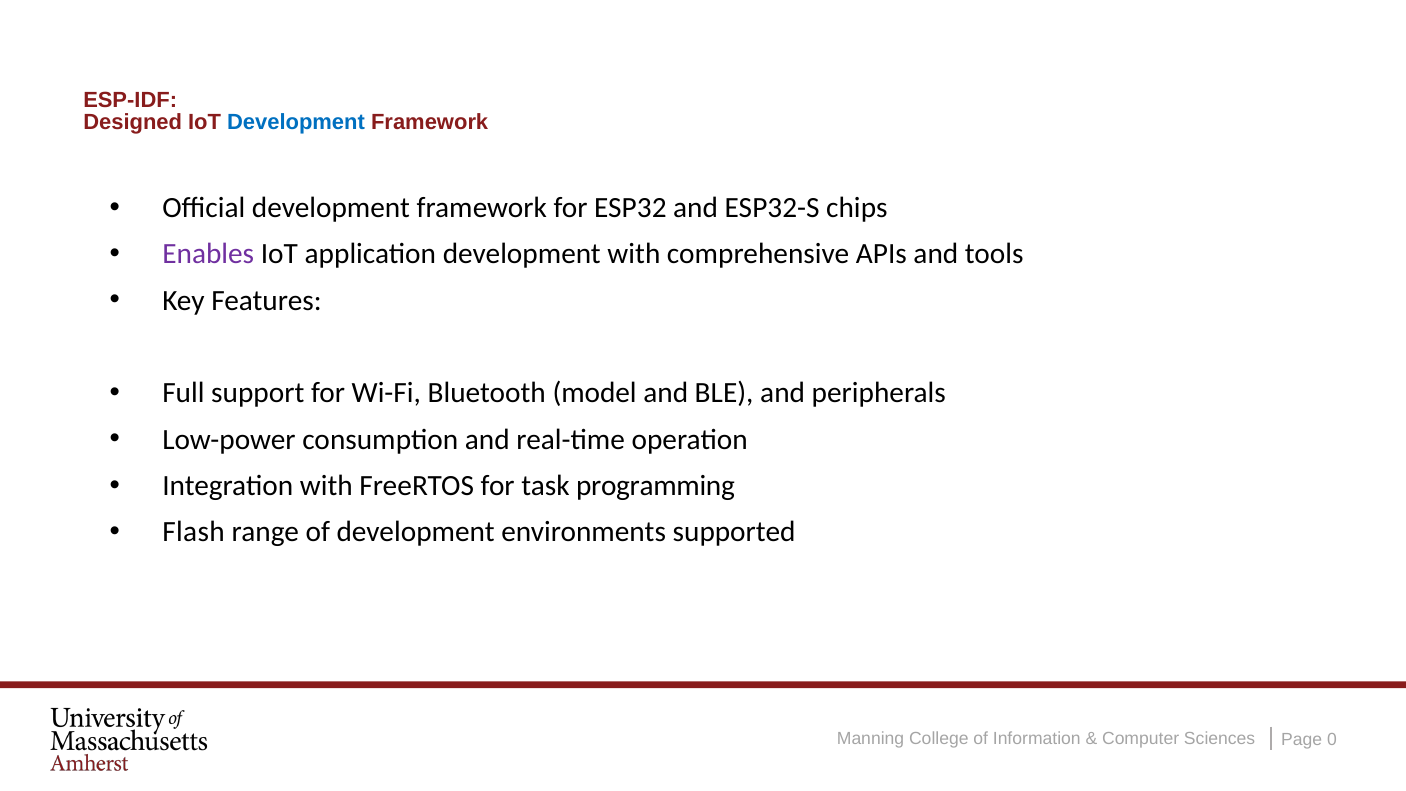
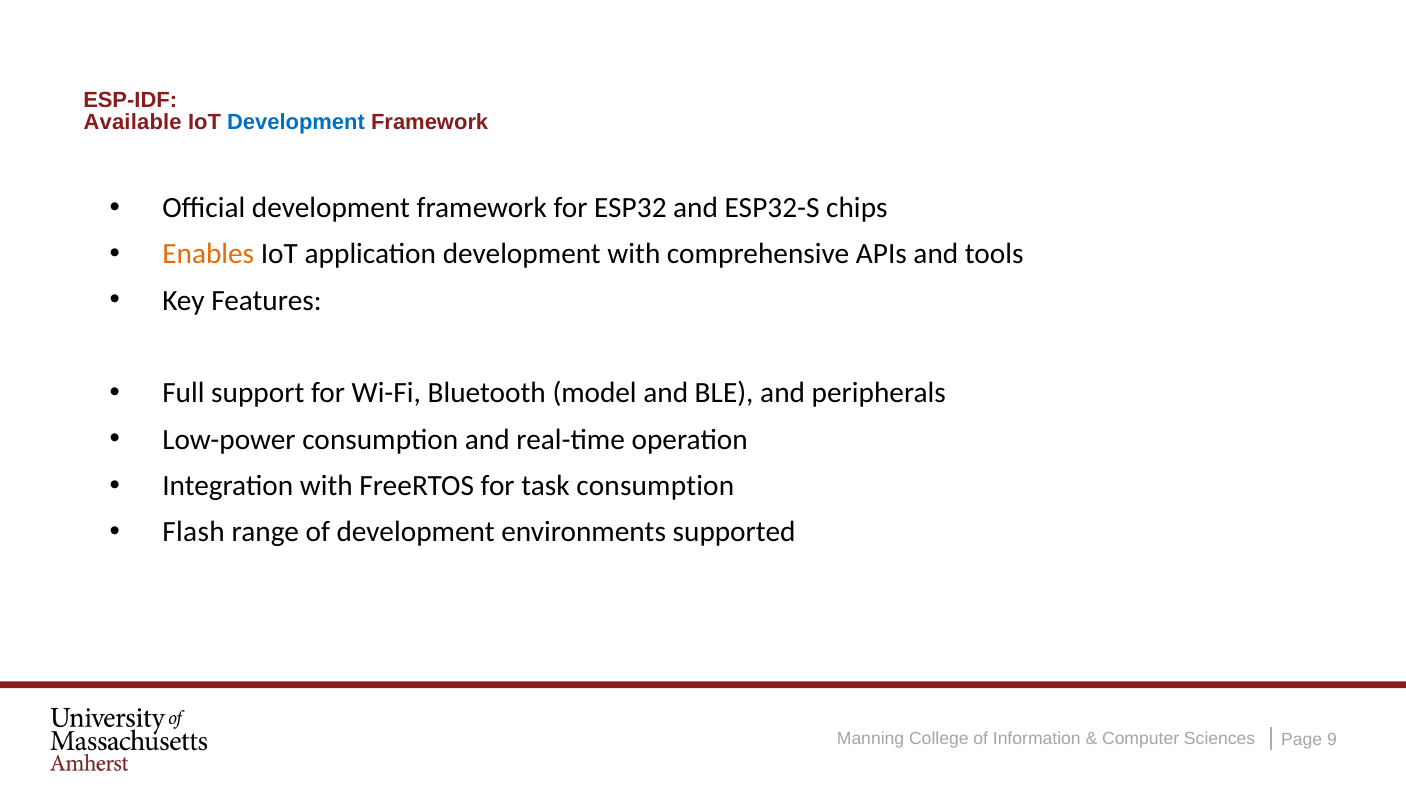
Designed: Designed -> Available
Enables colour: purple -> orange
task programming: programming -> consumption
0: 0 -> 9
